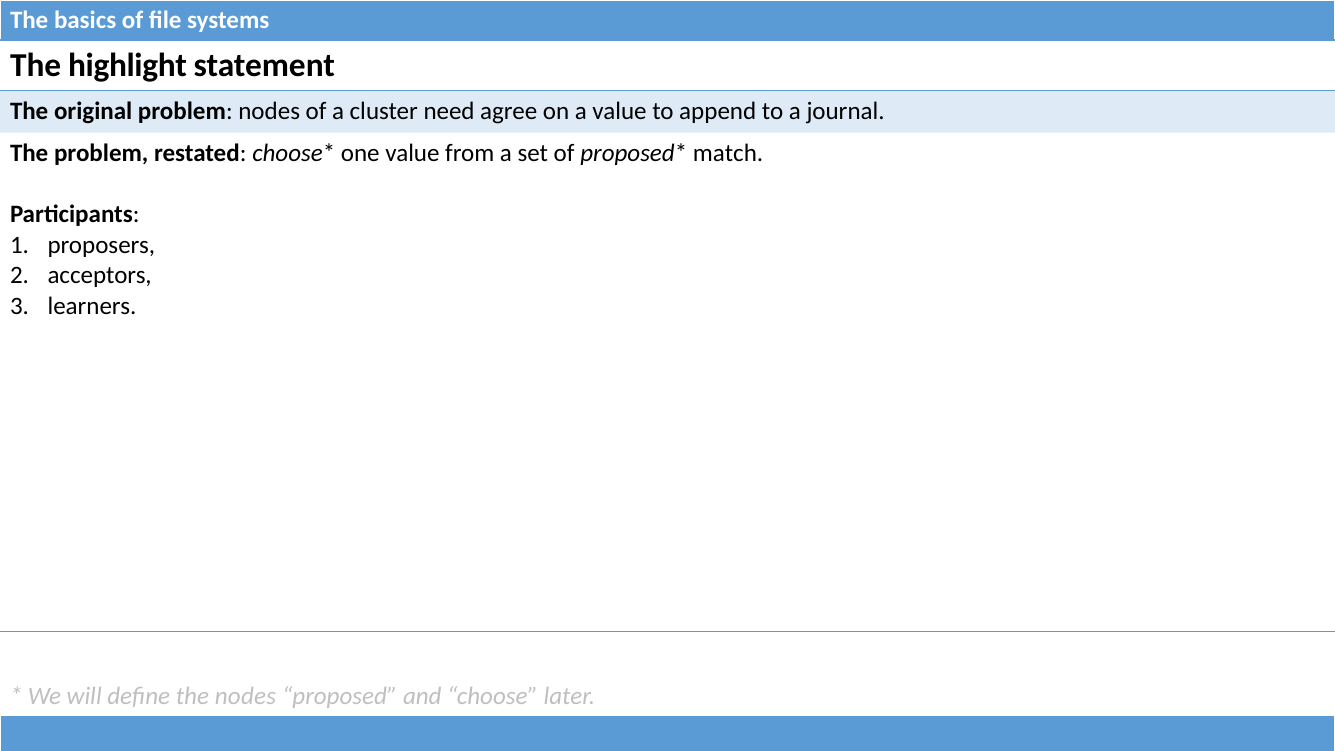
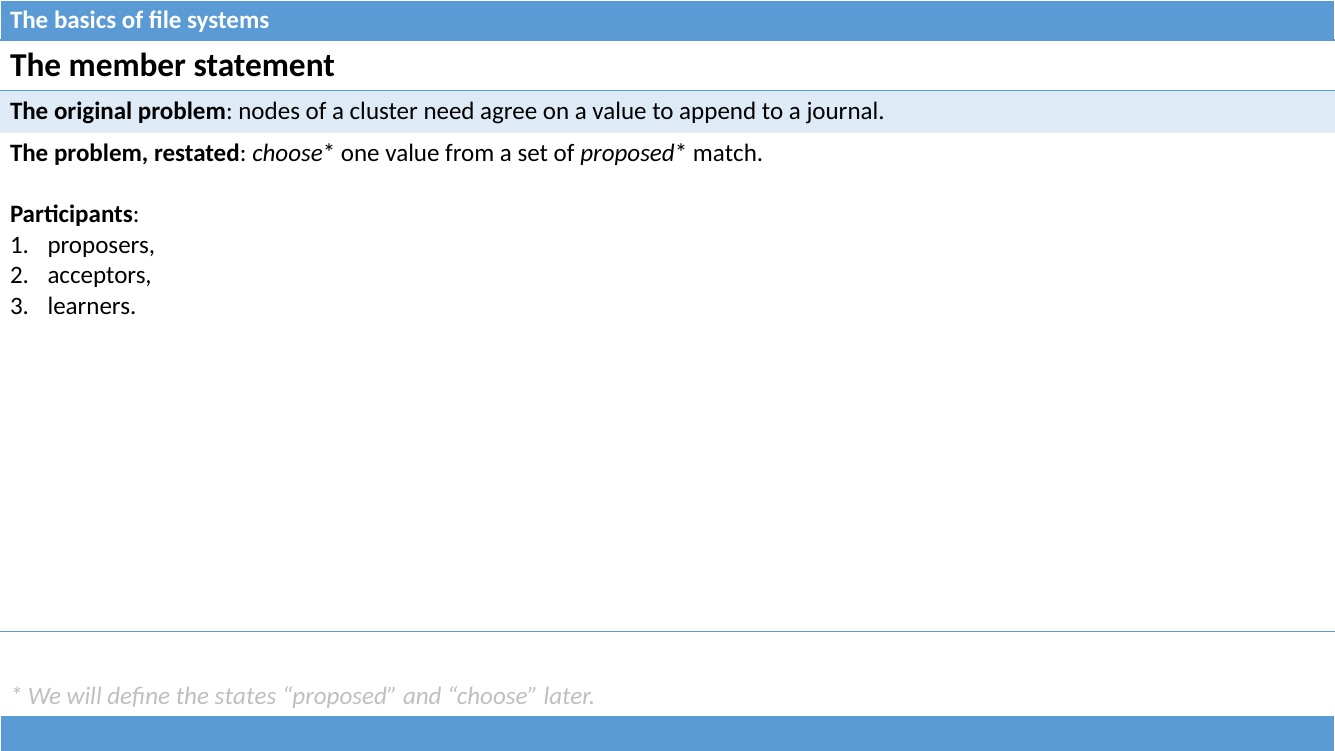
highlight: highlight -> member
the nodes: nodes -> states
